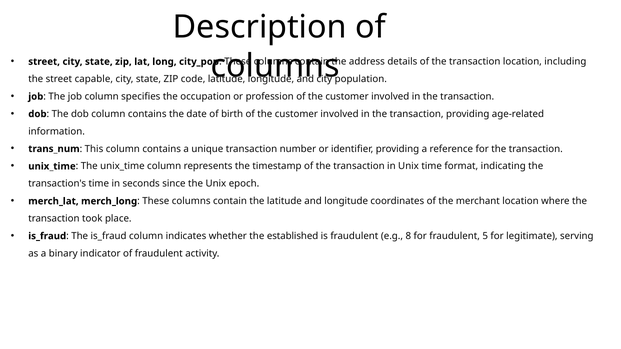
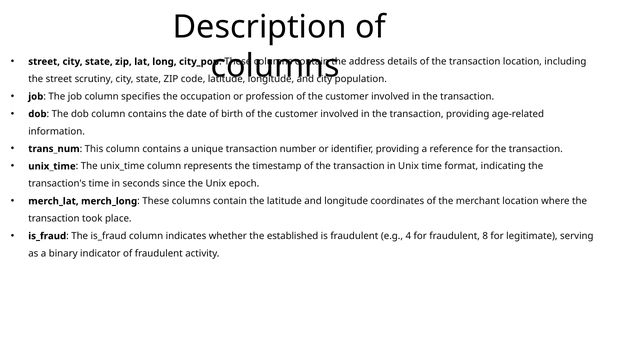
capable: capable -> scrutiny
8: 8 -> 4
5: 5 -> 8
